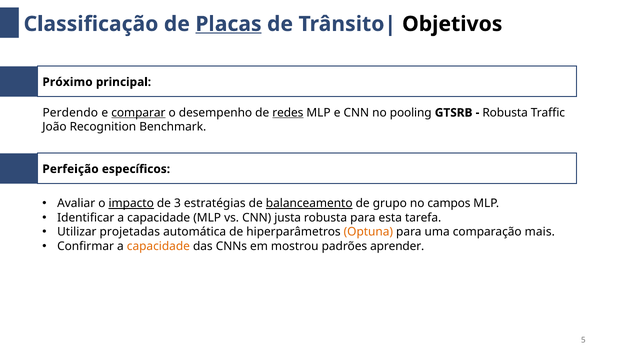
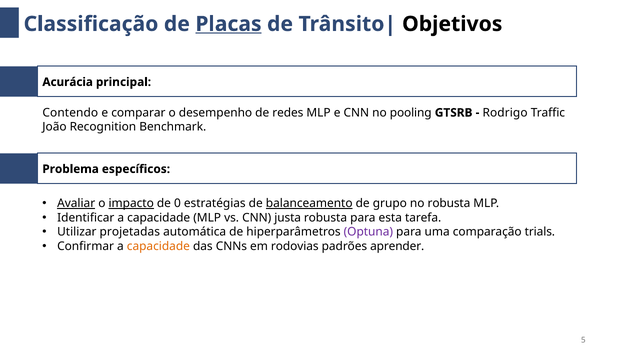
Próximo: Próximo -> Acurácia
Perdendo: Perdendo -> Contendo
comparar underline: present -> none
redes underline: present -> none
Robusta at (505, 113): Robusta -> Rodrigo
Perfeição: Perfeição -> Problema
Avaliar underline: none -> present
3: 3 -> 0
no campos: campos -> robusta
Optuna colour: orange -> purple
mais: mais -> trials
mostrou: mostrou -> rodovias
